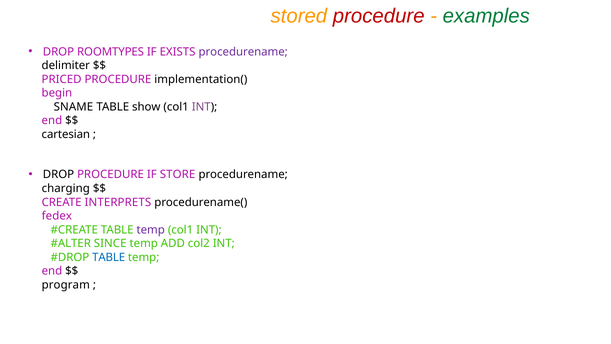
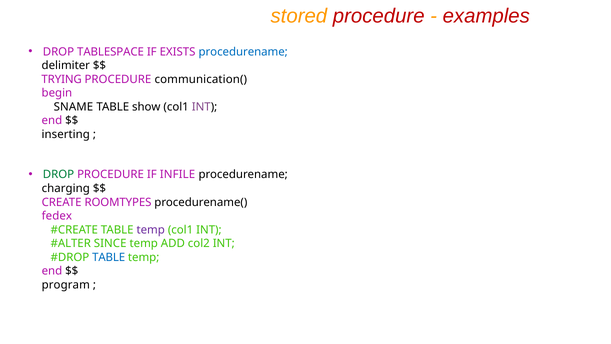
examples colour: green -> red
ROOMTYPES: ROOMTYPES -> TABLESPACE
procedurename at (243, 52) colour: purple -> blue
PRICED: PRICED -> TRYING
implementation(: implementation( -> communication(
cartesian: cartesian -> inserting
DROP at (58, 175) colour: black -> green
STORE: STORE -> INFILE
INTERPRETS: INTERPRETS -> ROOMTYPES
